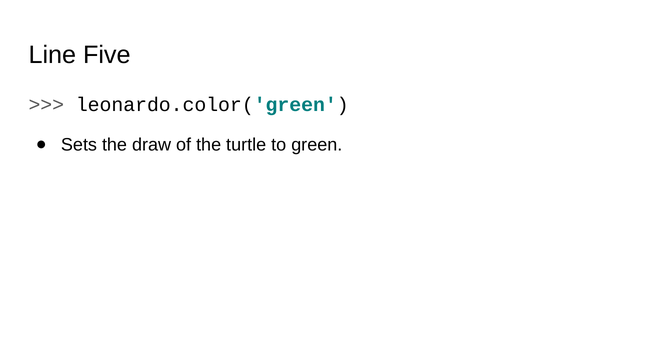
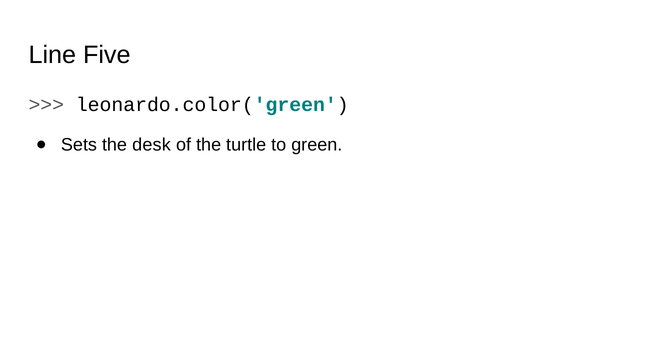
draw: draw -> desk
